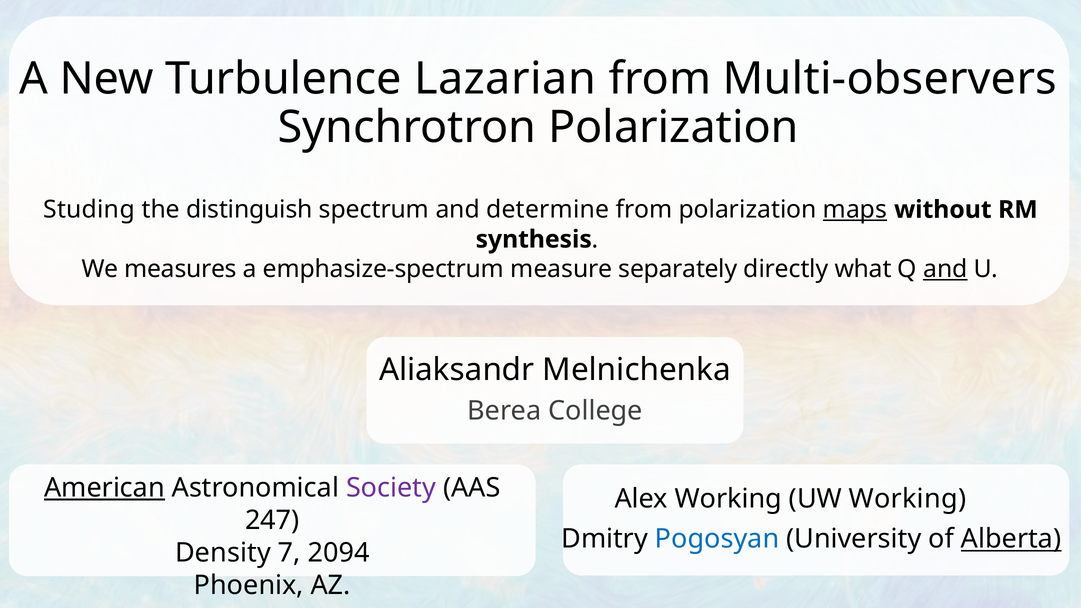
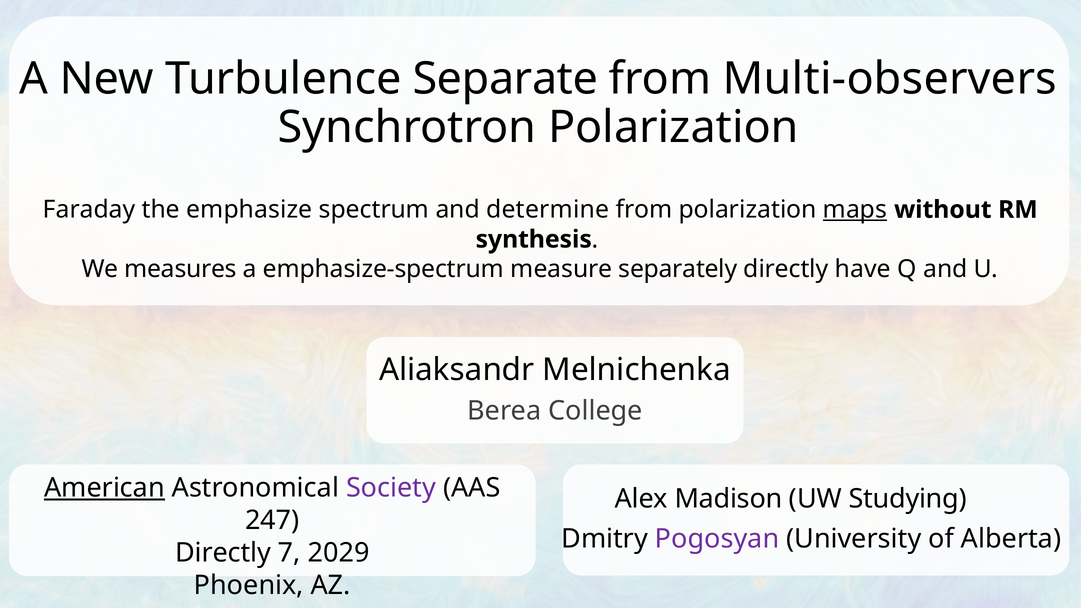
Lazarian: Lazarian -> Separate
Studing: Studing -> Faraday
distinguish: distinguish -> emphasize
what: what -> have
and at (945, 269) underline: present -> none
Alex Working: Working -> Madison
UW Working: Working -> Studying
Pogosyan colour: blue -> purple
Alberta underline: present -> none
Density at (223, 553): Density -> Directly
2094: 2094 -> 2029
